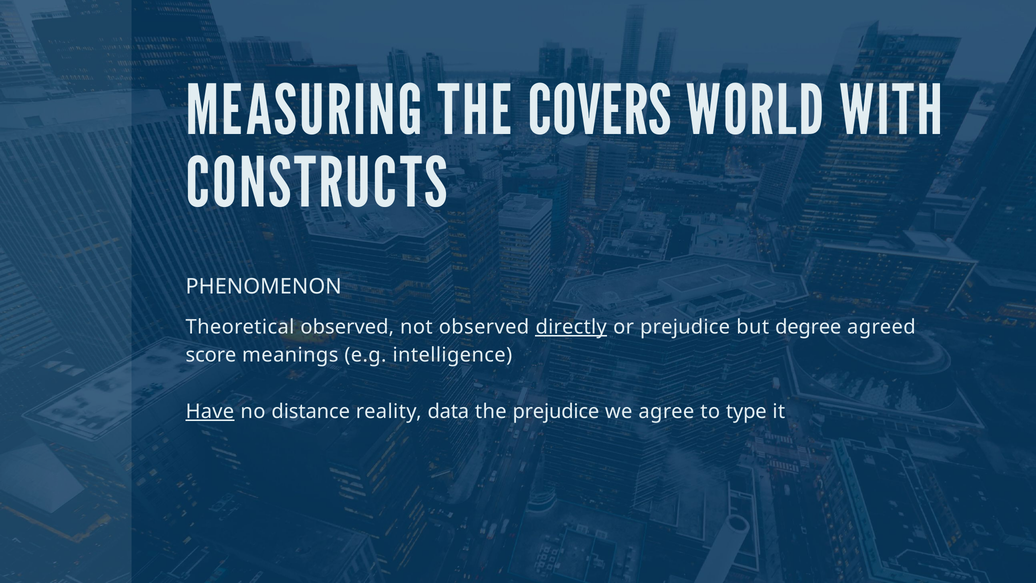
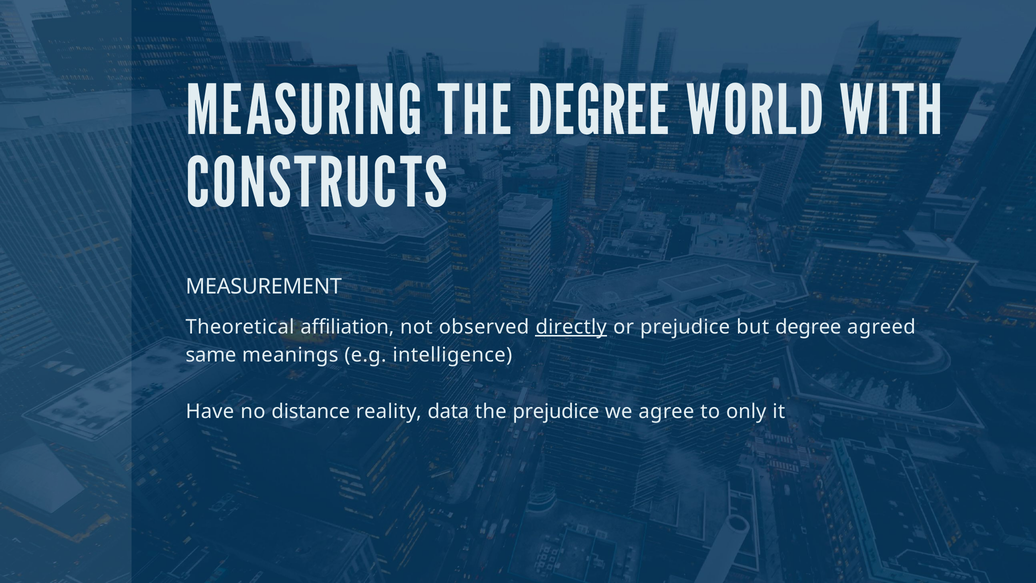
THE COVERS: COVERS -> DEGREE
PHENOMENON: PHENOMENON -> MEASUREMENT
Theoretical observed: observed -> affiliation
score: score -> same
Have underline: present -> none
type: type -> only
